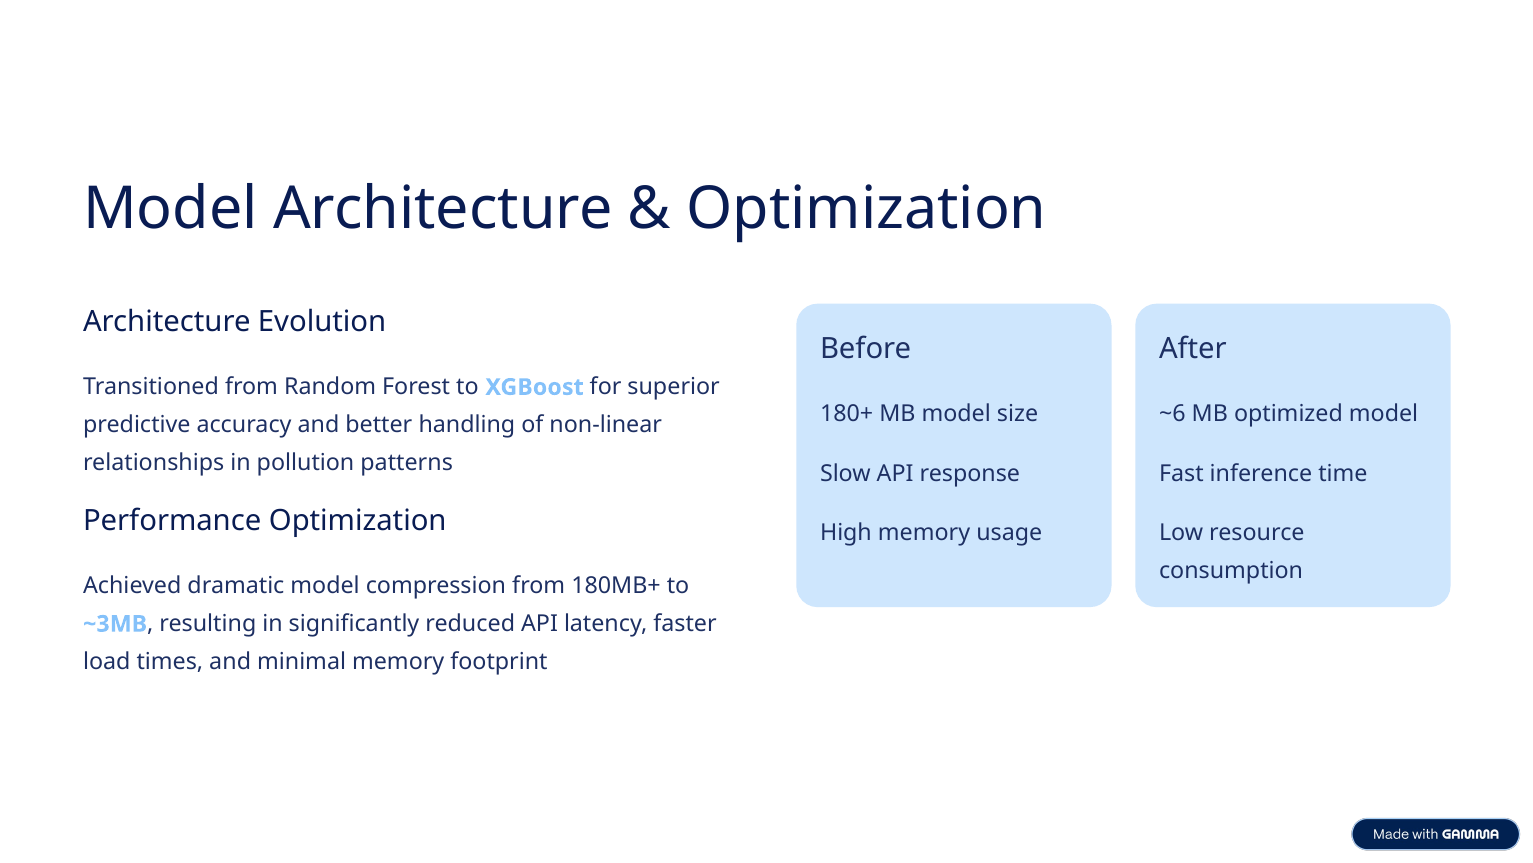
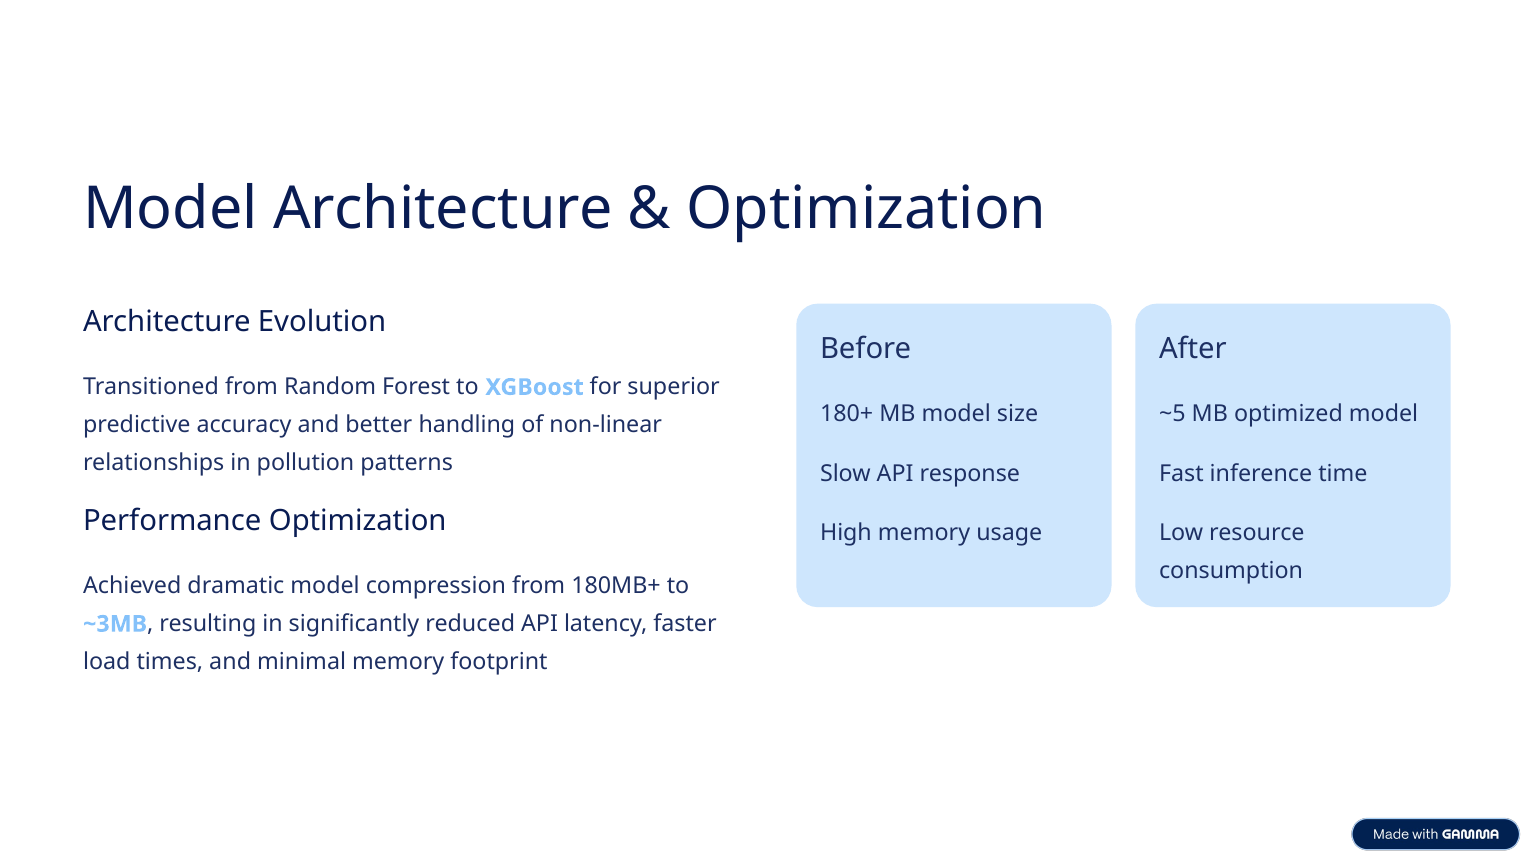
~6: ~6 -> ~5
